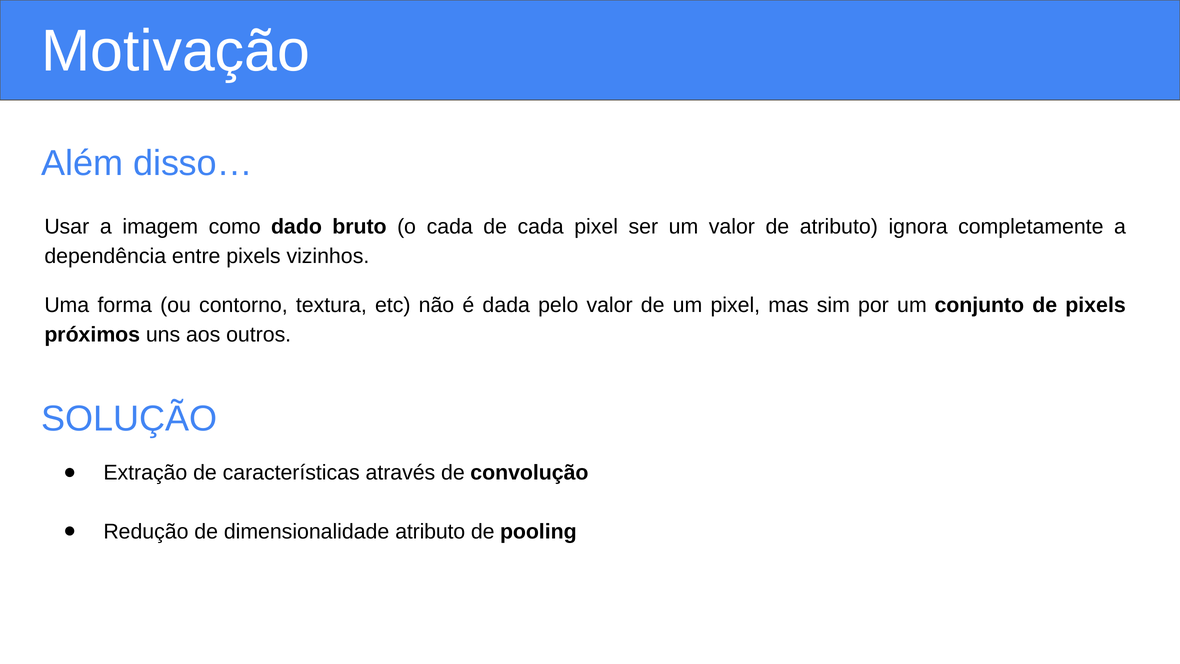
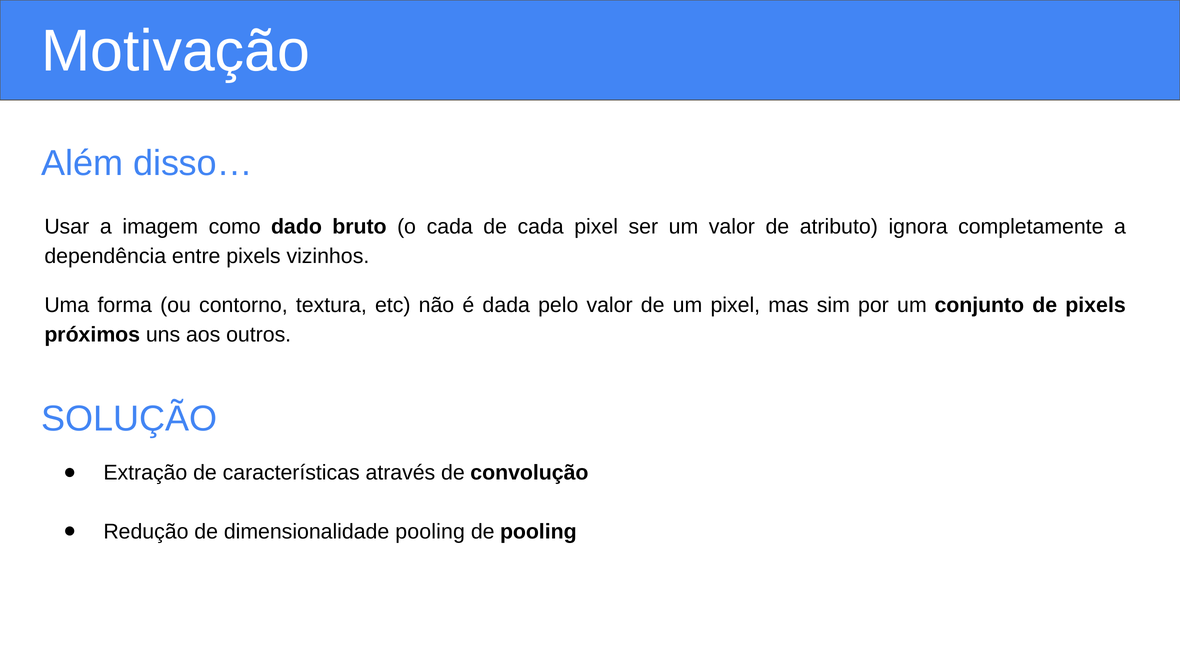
dimensionalidade atributo: atributo -> pooling
